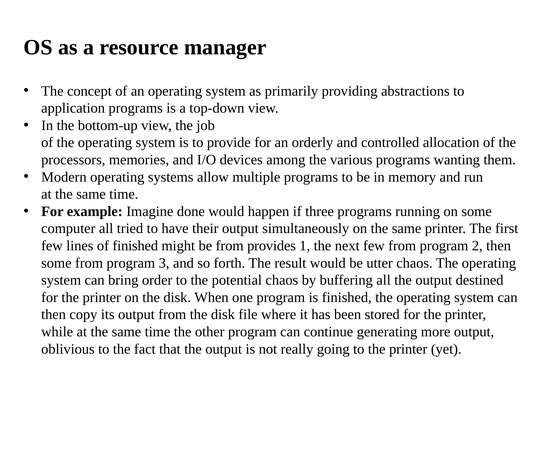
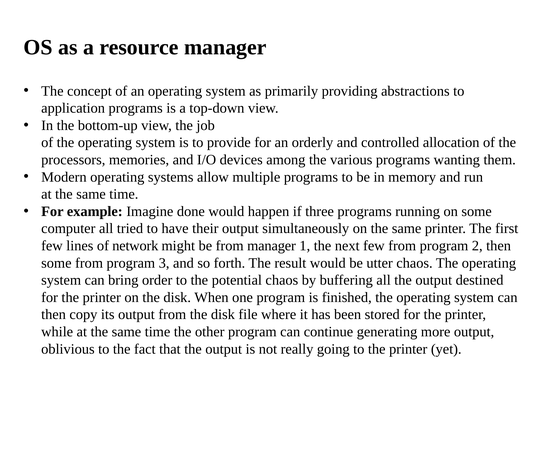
of finished: finished -> network
from provides: provides -> manager
